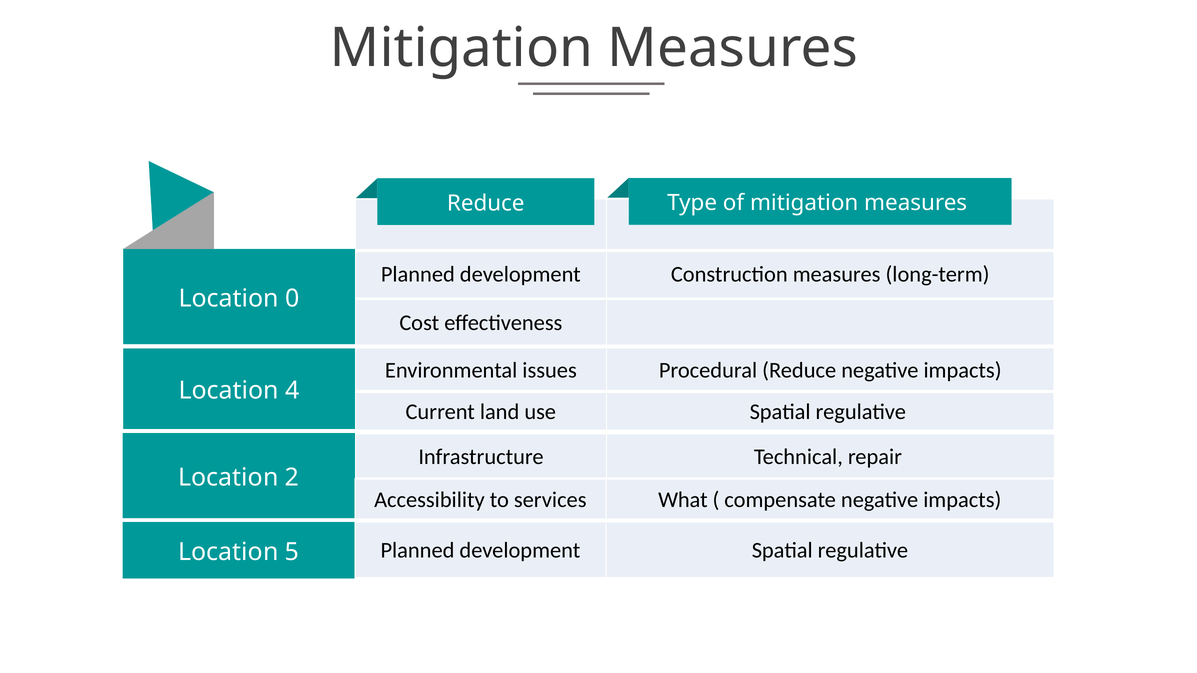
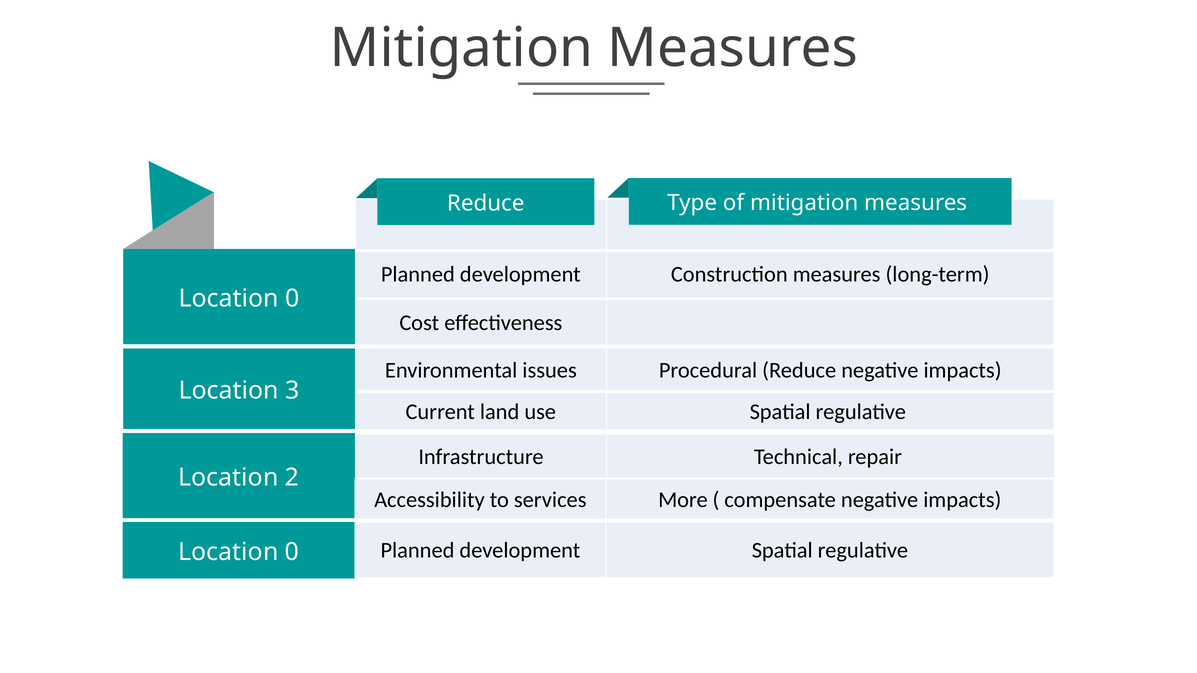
4: 4 -> 3
What: What -> More
5 at (292, 552): 5 -> 0
